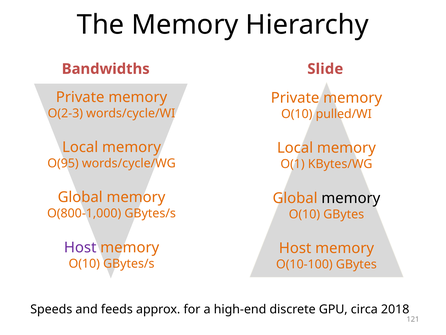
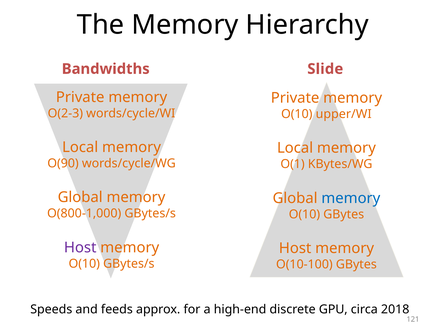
pulled/WI: pulled/WI -> upper/WI
O(95: O(95 -> O(90
memory at (351, 198) colour: black -> blue
